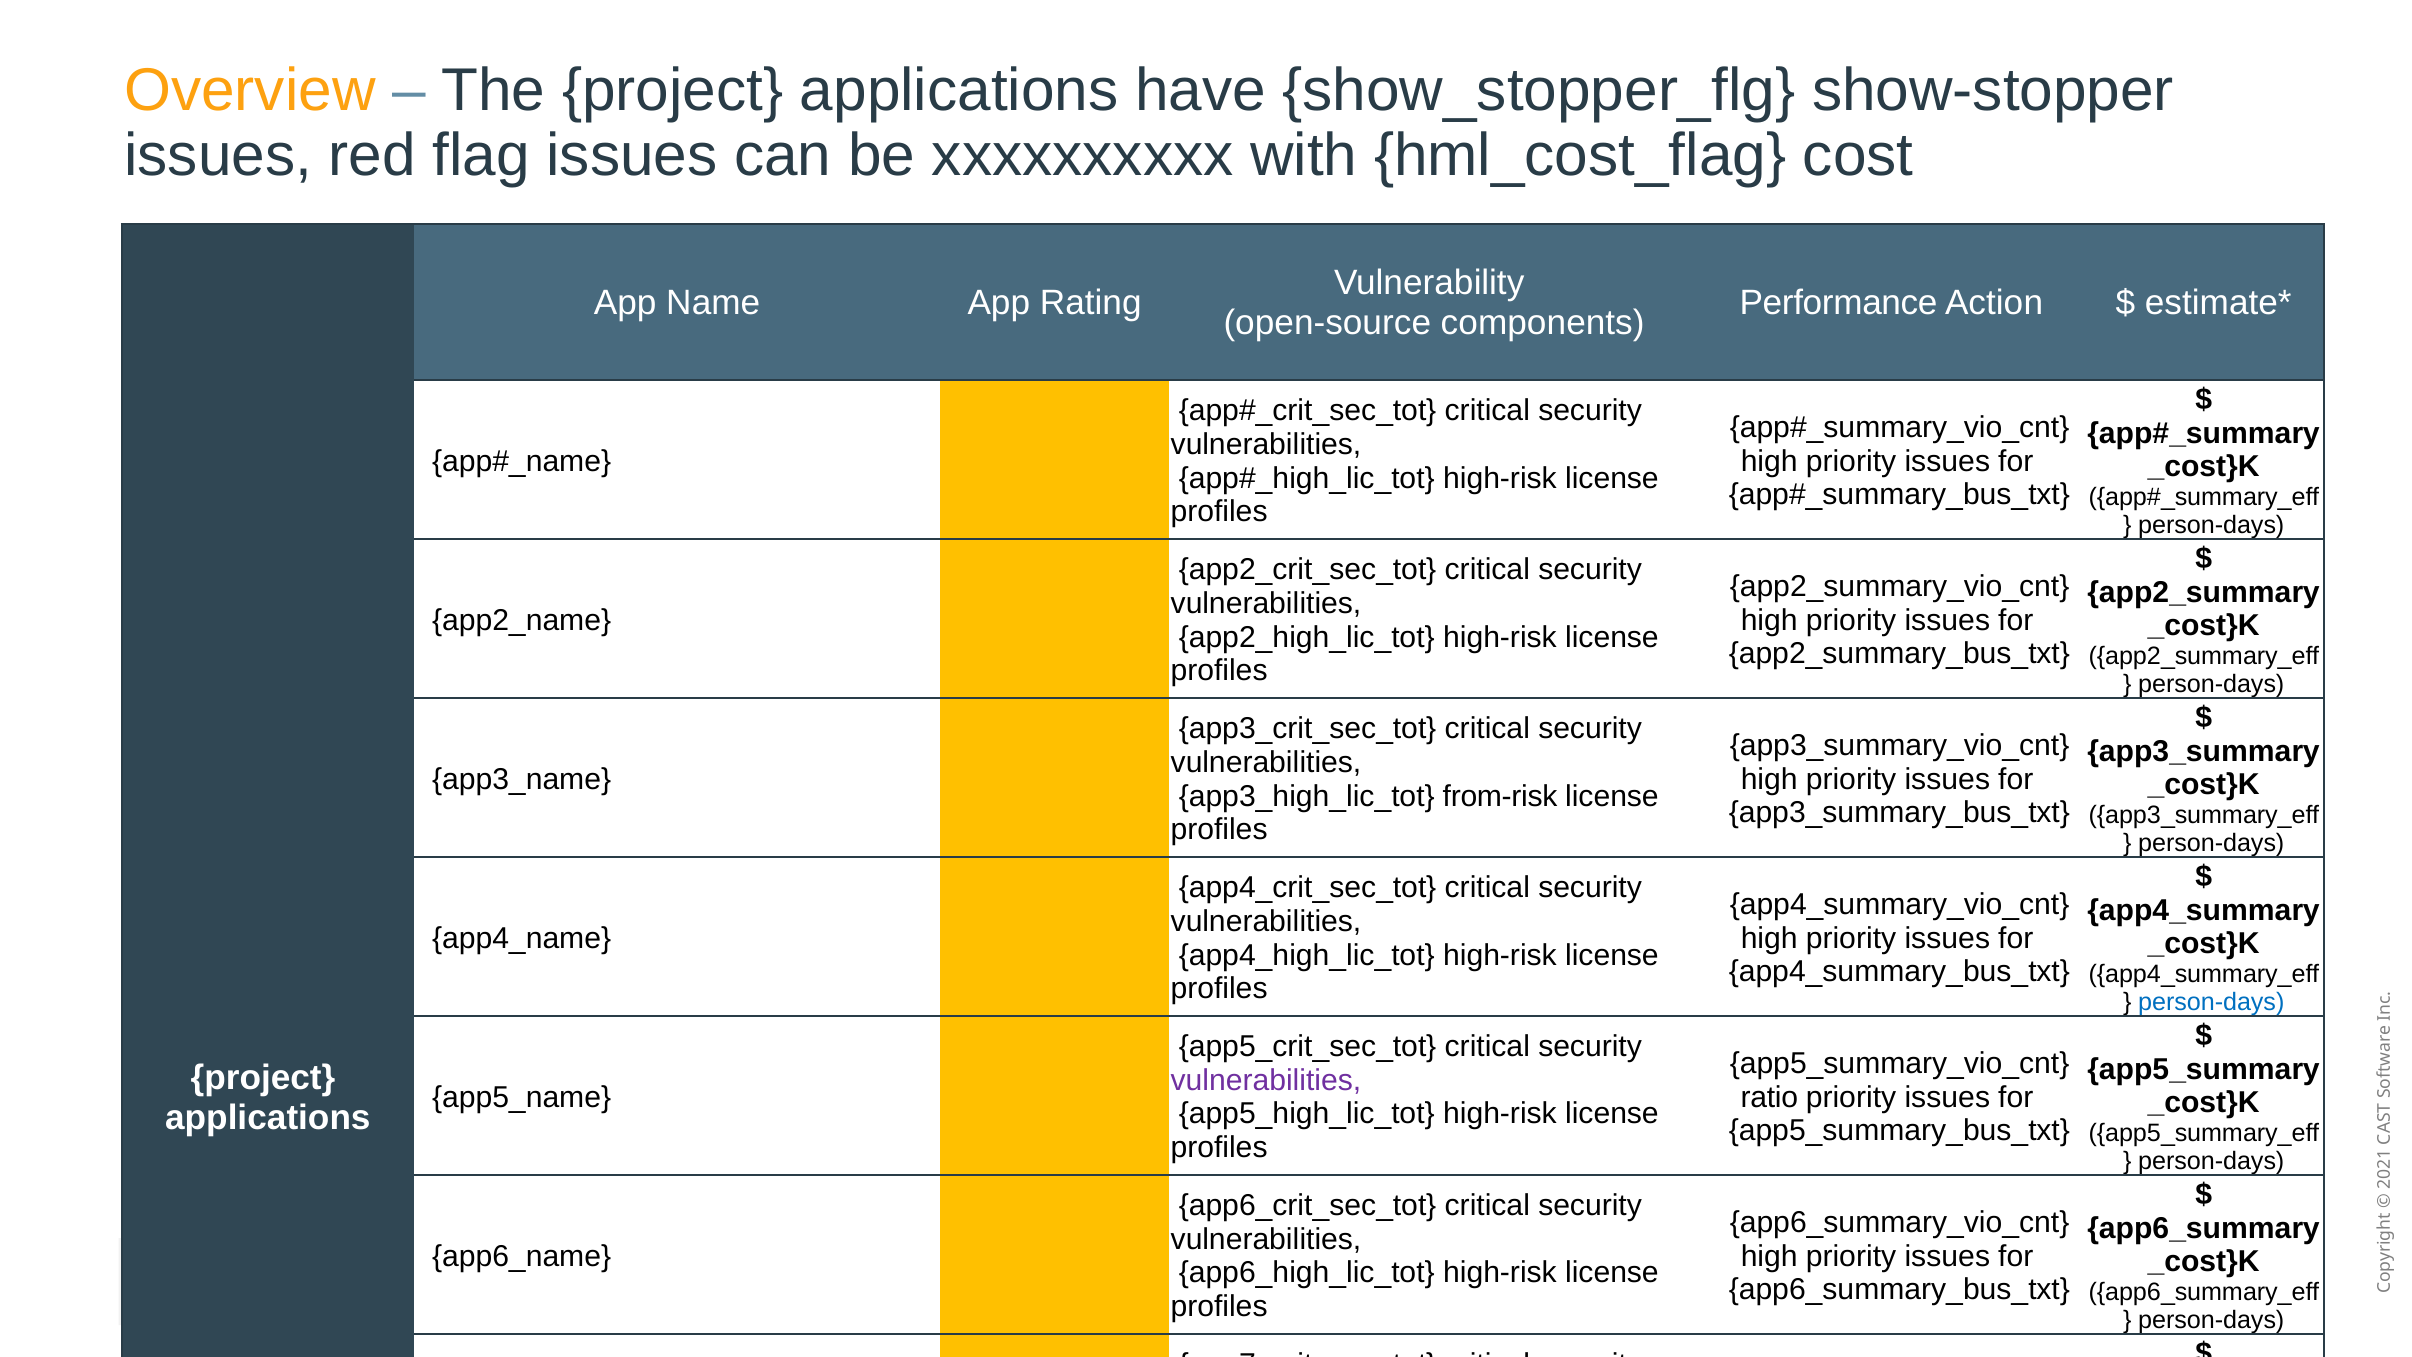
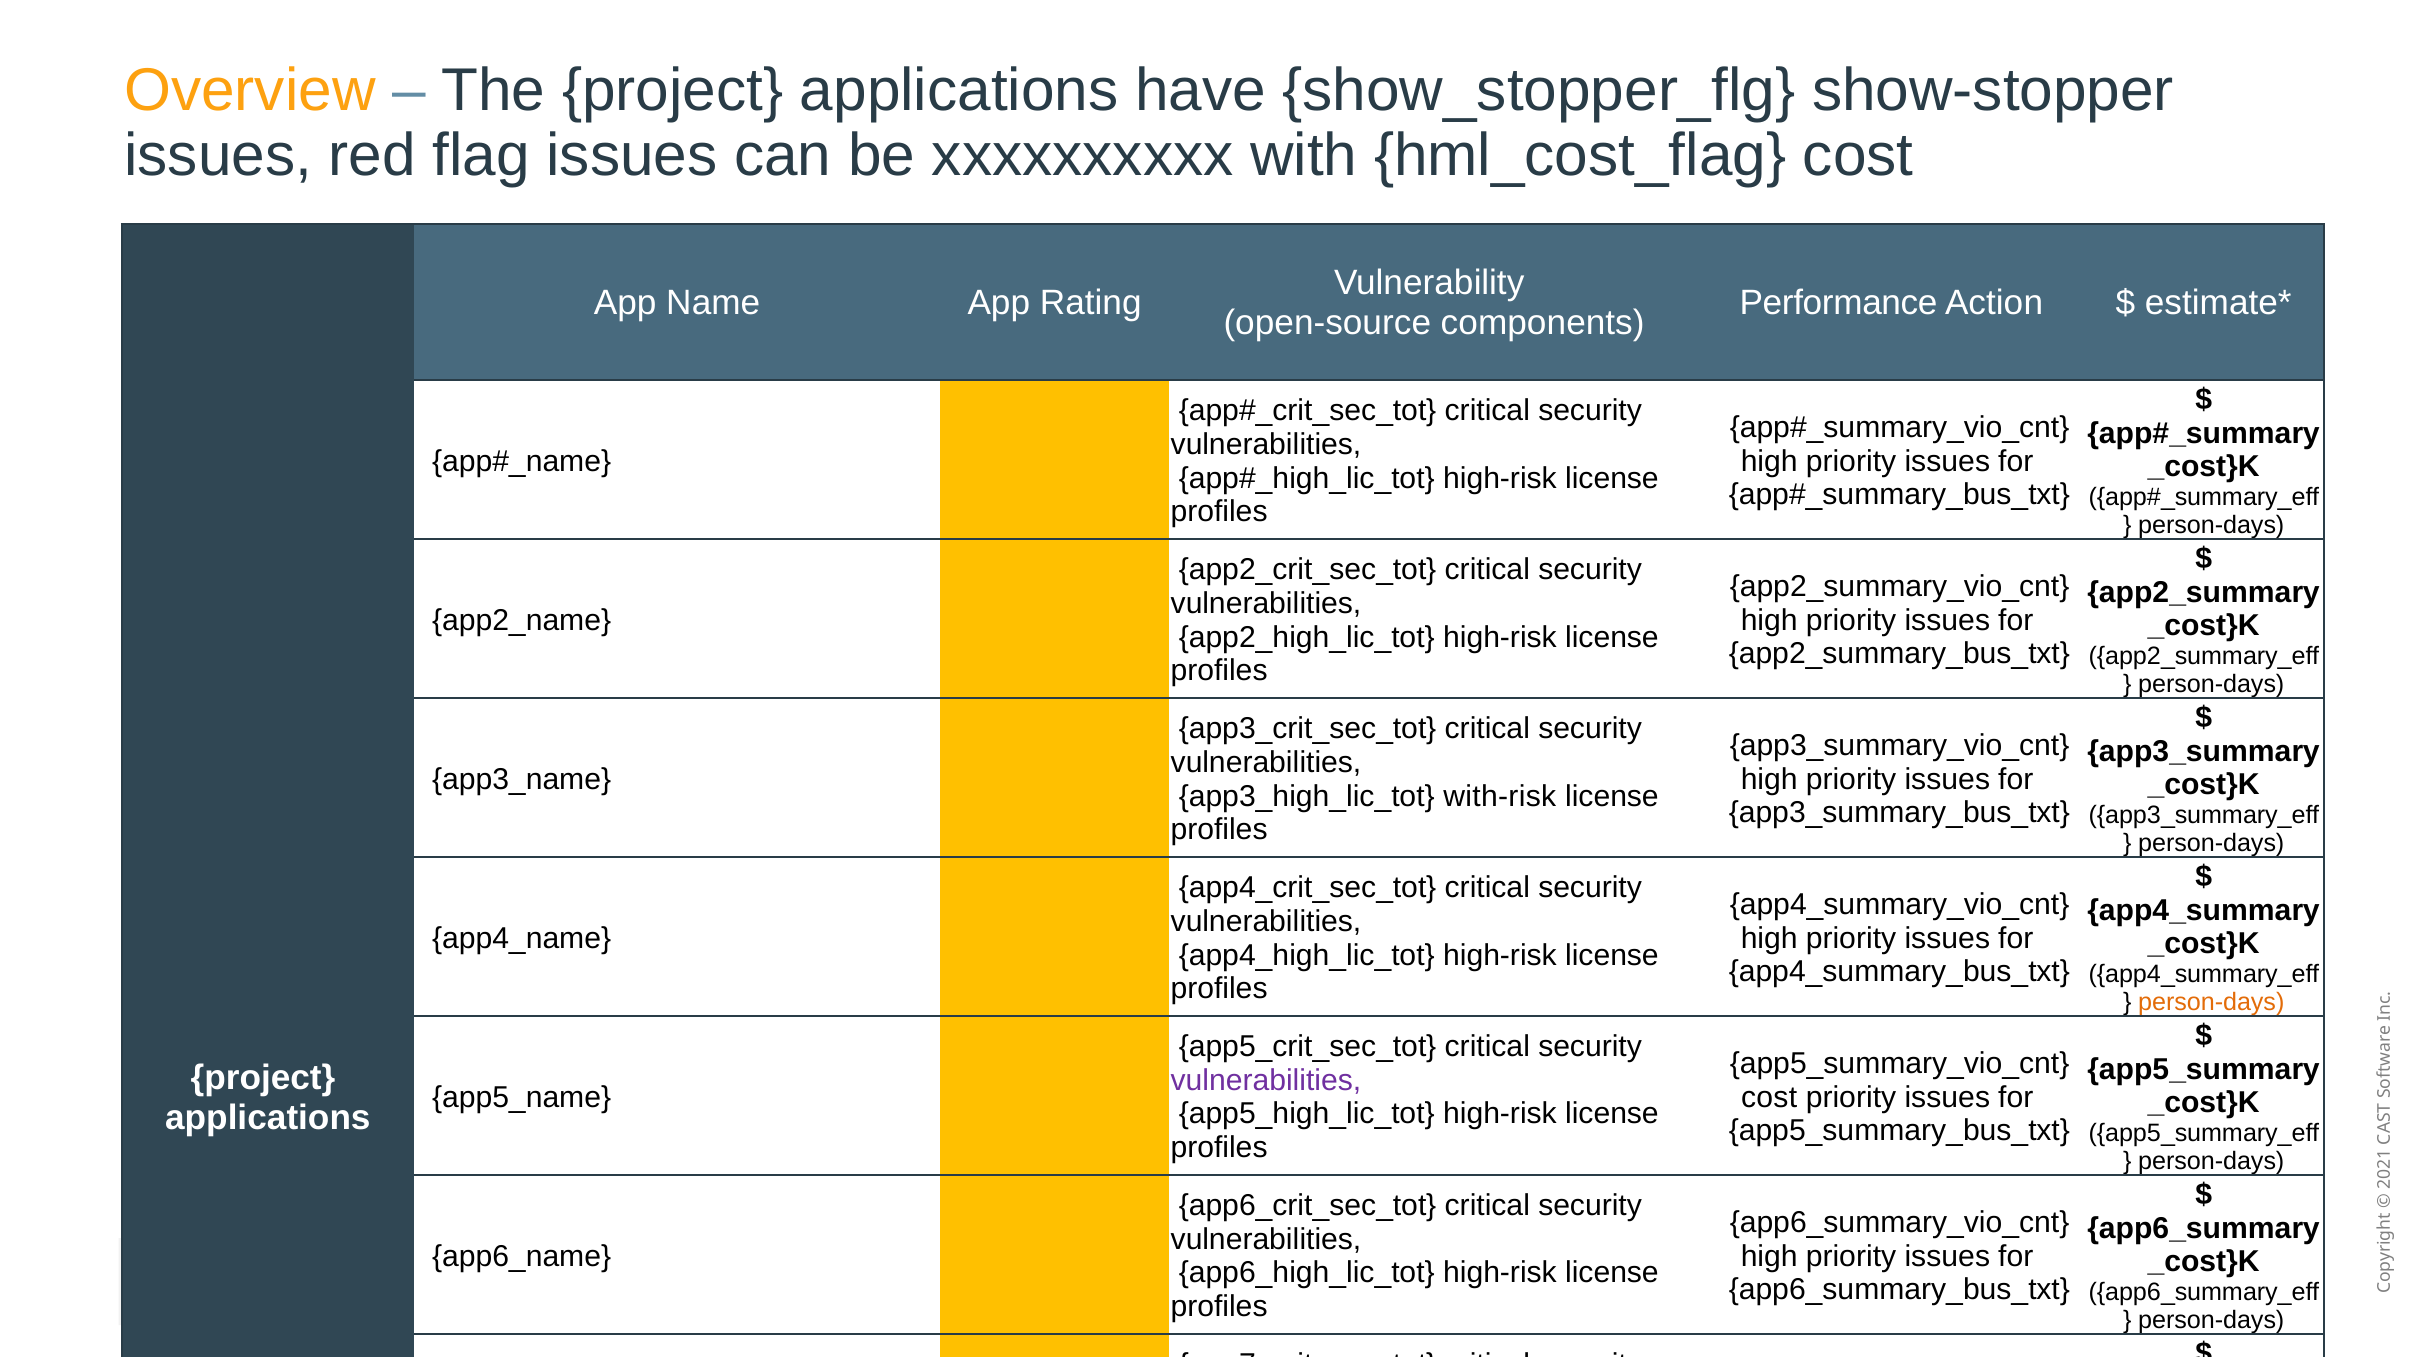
from-risk: from-risk -> with-risk
person-days at (2211, 1002) colour: blue -> orange
ratio at (1769, 1097): ratio -> cost
